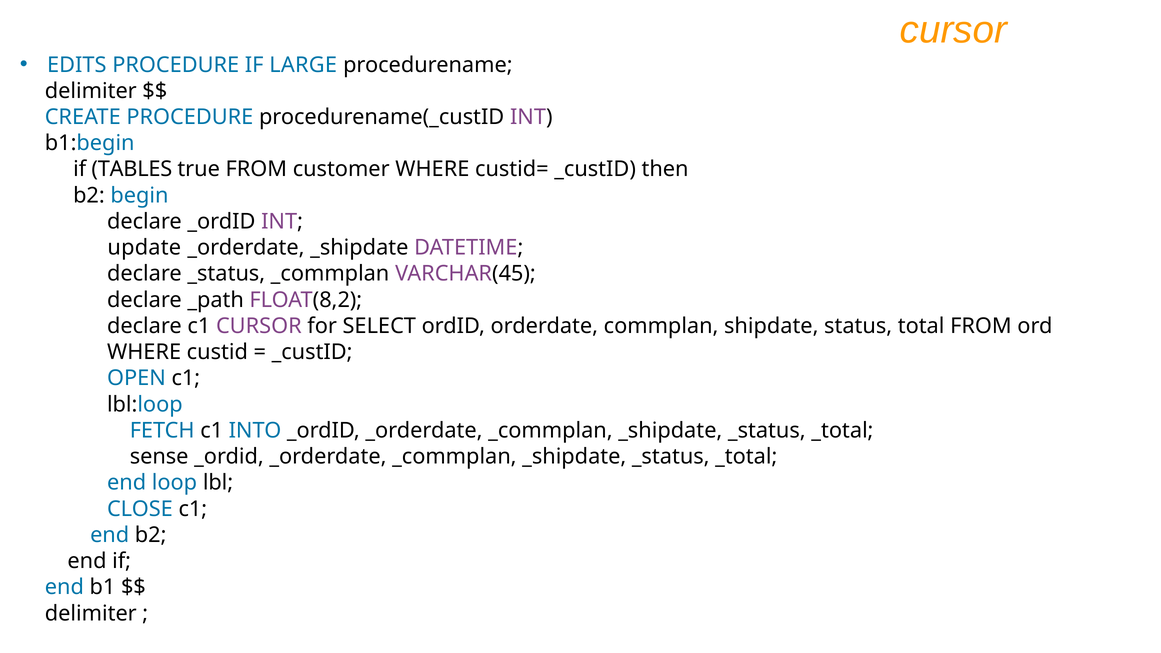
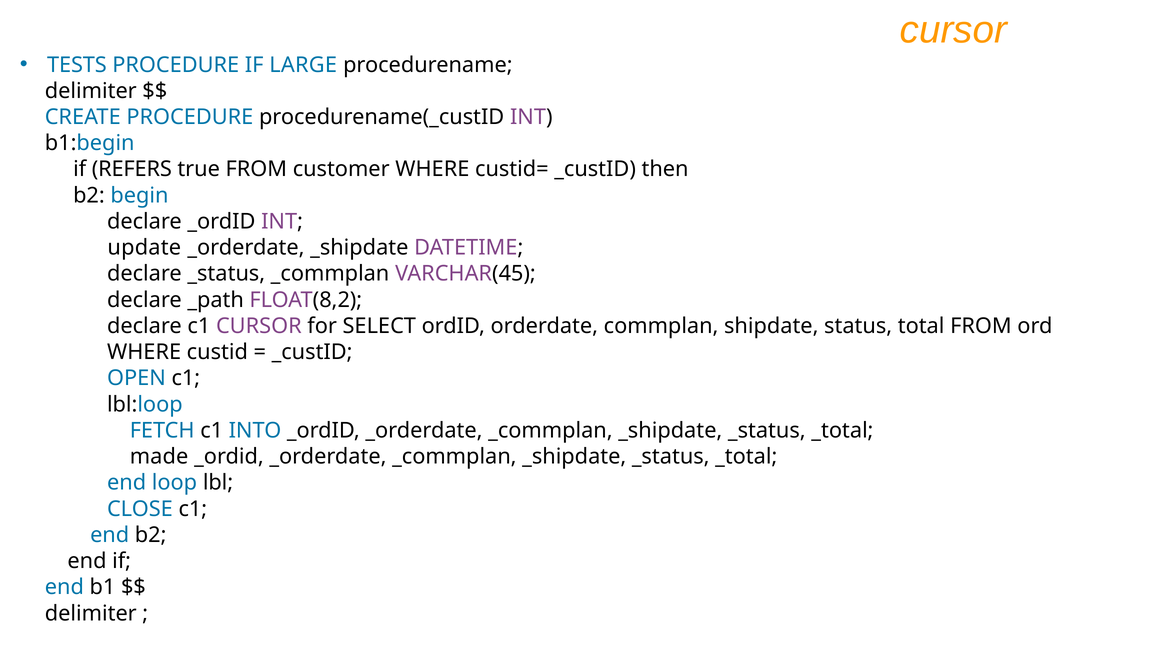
EDITS: EDITS -> TESTS
TABLES: TABLES -> REFERS
sense: sense -> made
